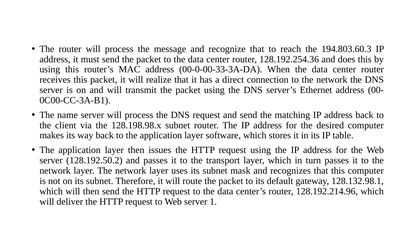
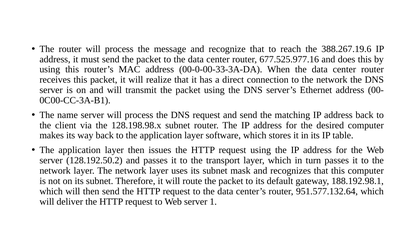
194.803.60.3: 194.803.60.3 -> 388.267.19.6
128.192.254.36: 128.192.254.36 -> 677.525.977.16
128.132.98.1: 128.132.98.1 -> 188.192.98.1
128.192.214.96: 128.192.214.96 -> 951.577.132.64
